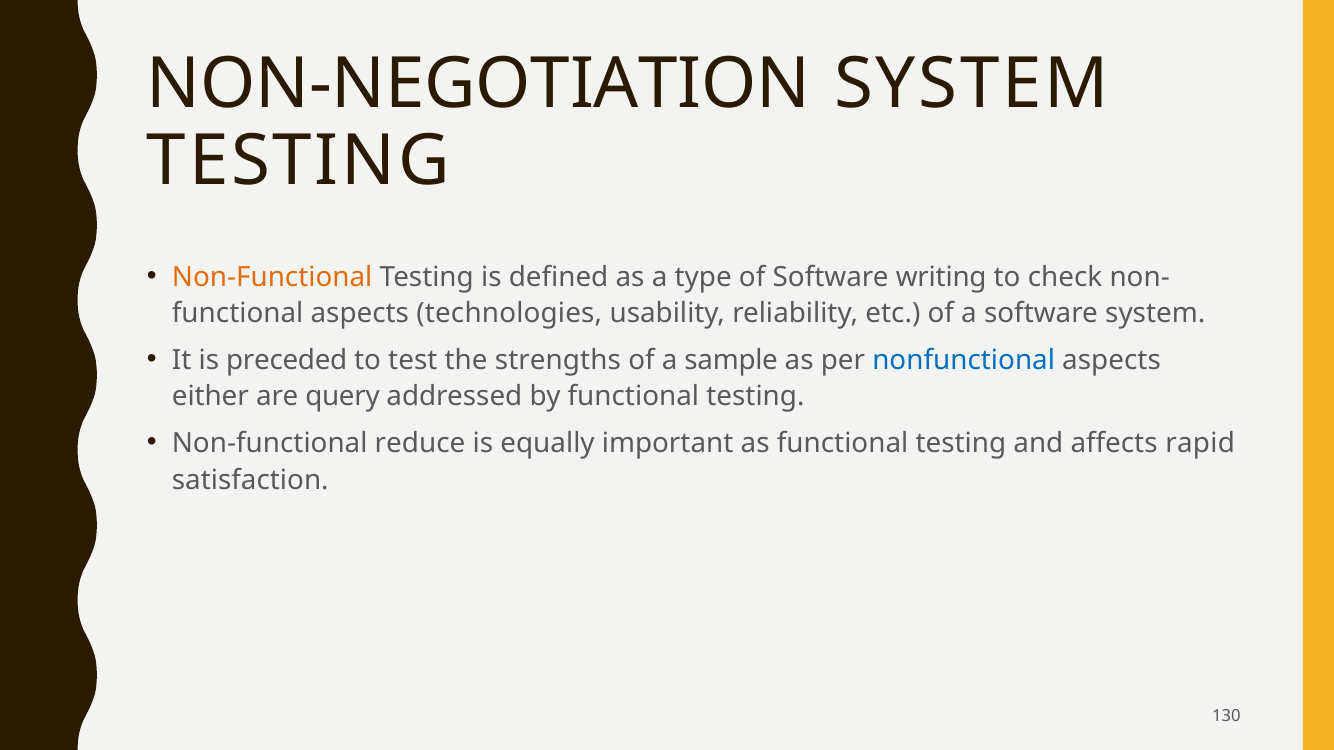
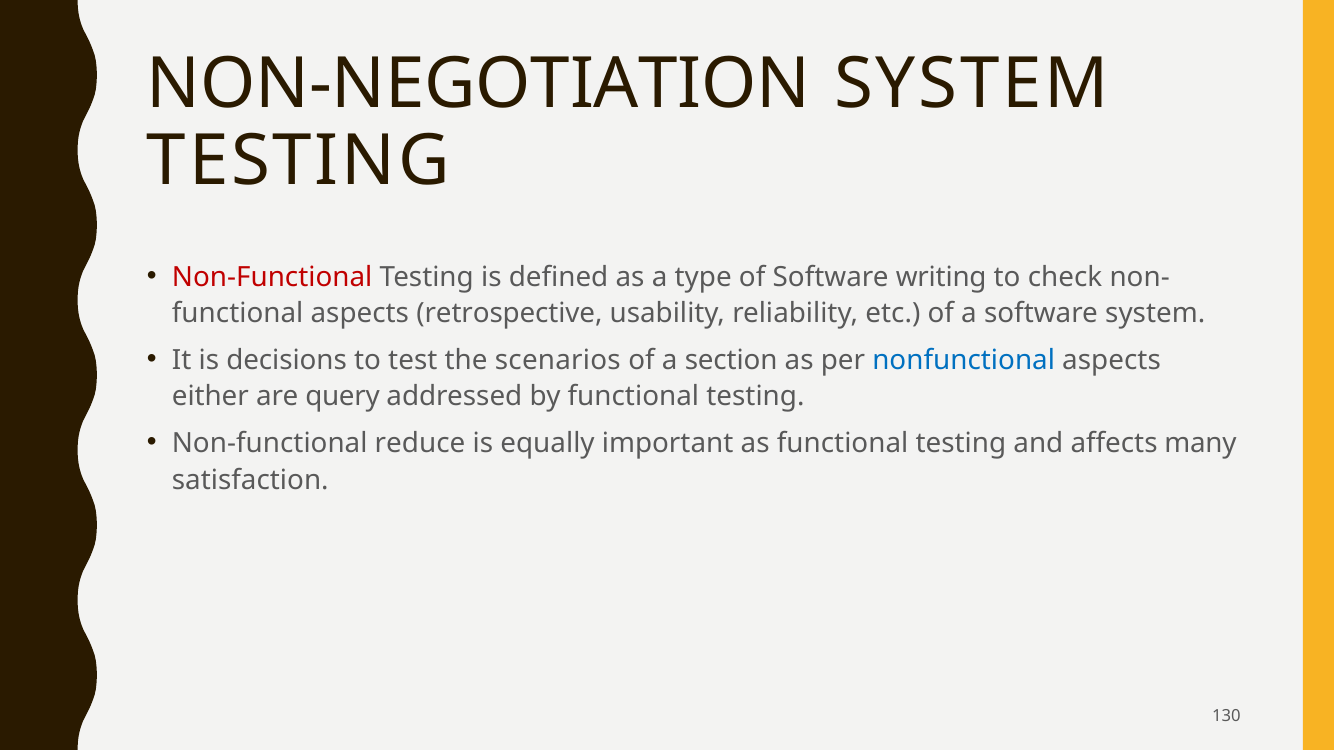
Non-Functional at (272, 277) colour: orange -> red
technologies: technologies -> retrospective
preceded: preceded -> decisions
strengths: strengths -> scenarios
sample: sample -> section
rapid: rapid -> many
